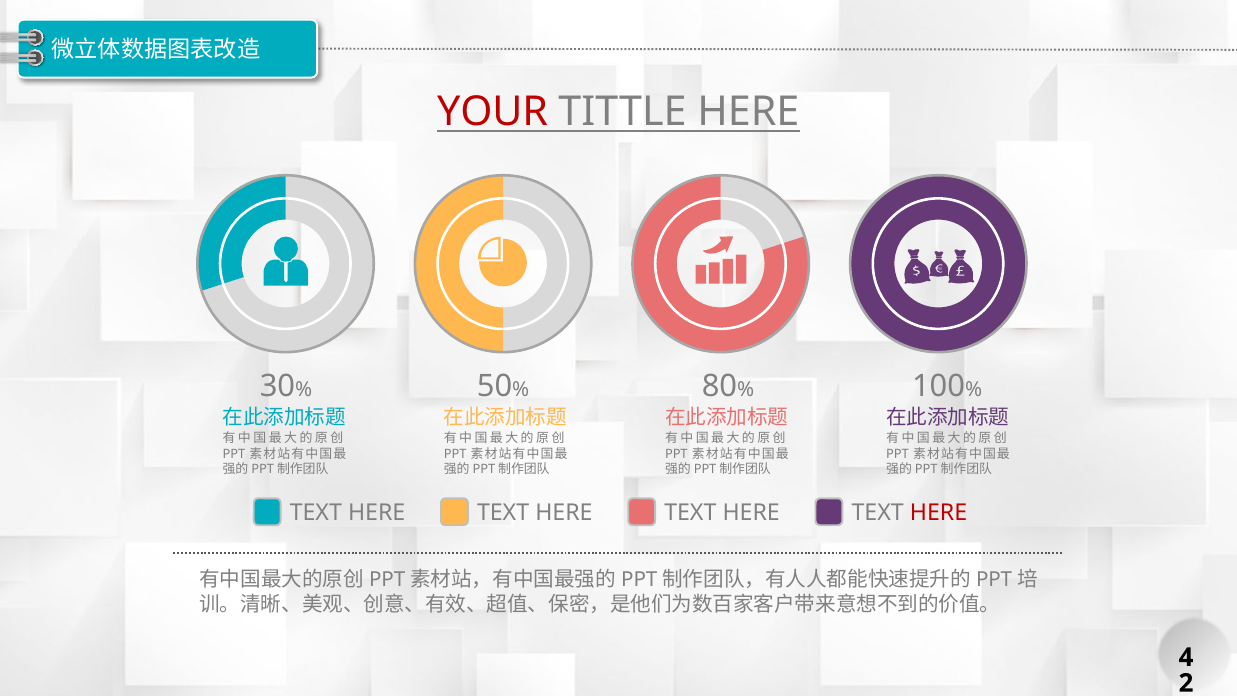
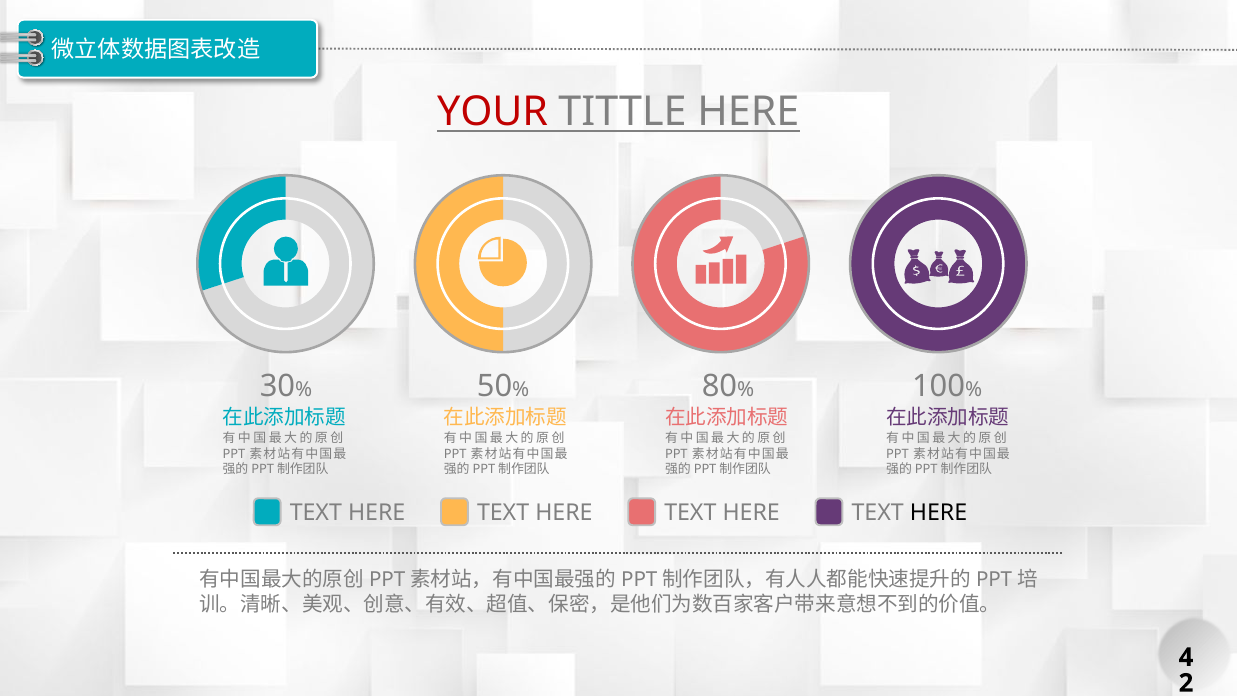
HERE at (939, 513) colour: red -> black
